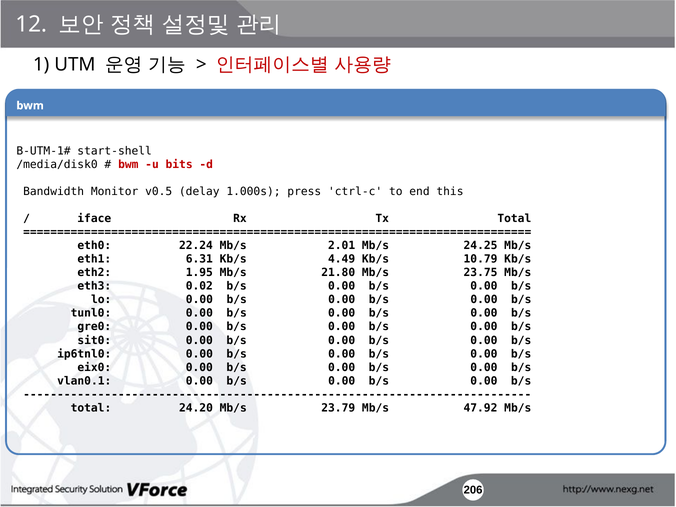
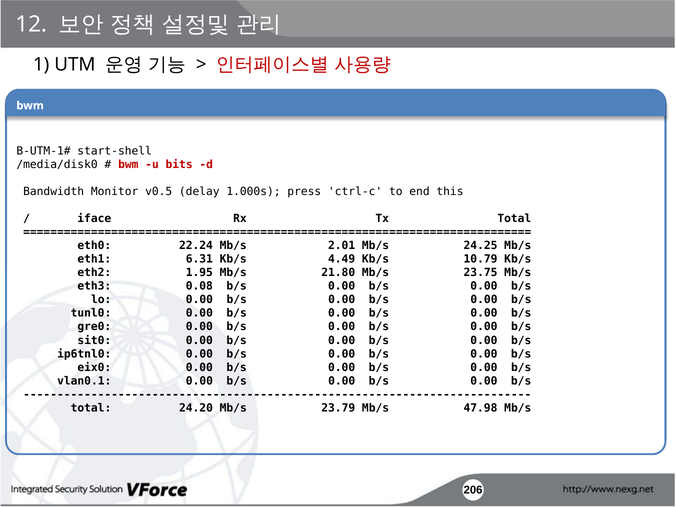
0.02: 0.02 -> 0.08
47.92: 47.92 -> 47.98
